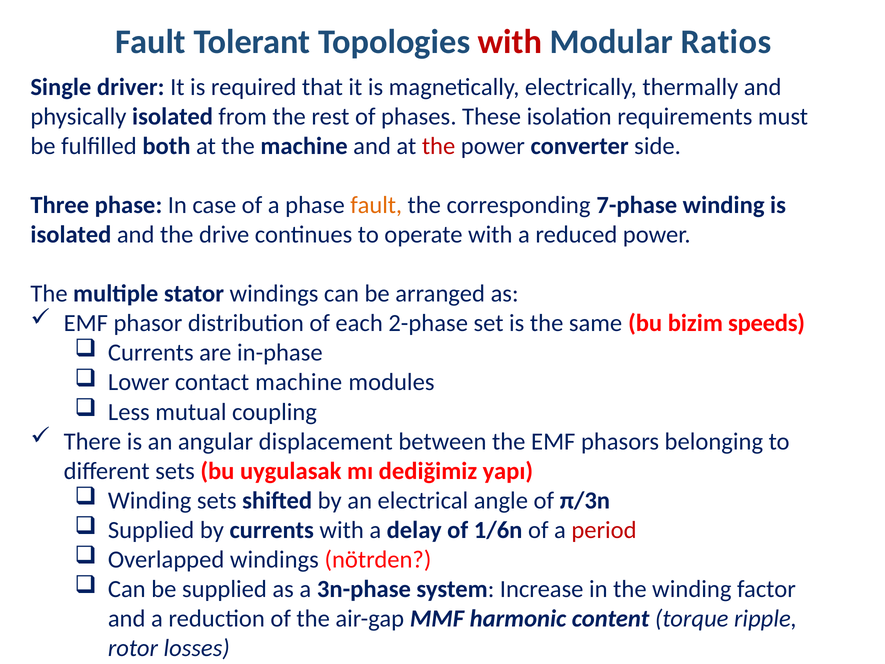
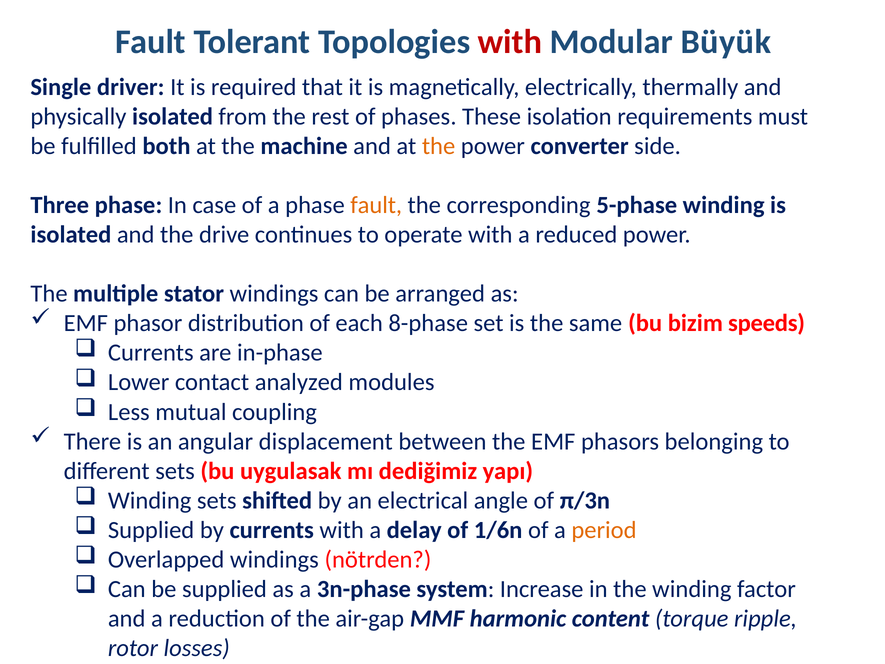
Ratios: Ratios -> Büyük
the at (439, 146) colour: red -> orange
7-phase: 7-phase -> 5-phase
2-phase: 2-phase -> 8-phase
contact machine: machine -> analyzed
period colour: red -> orange
